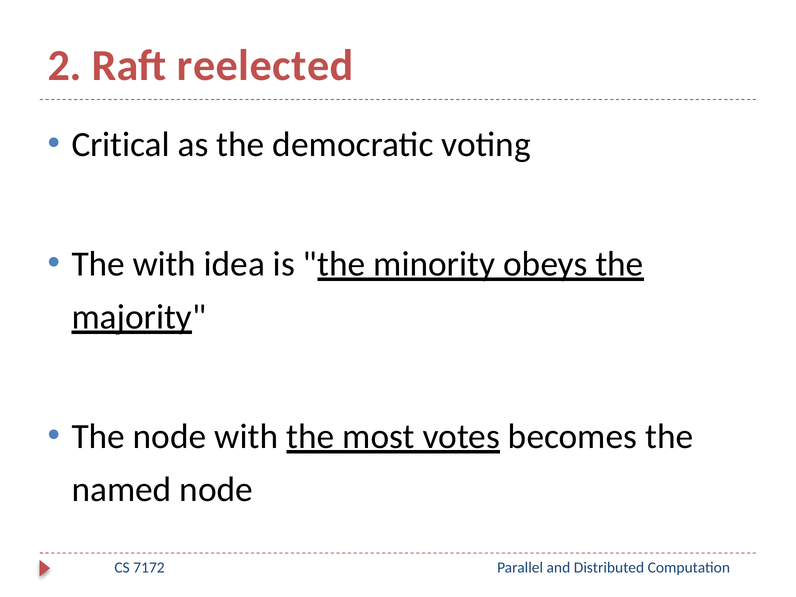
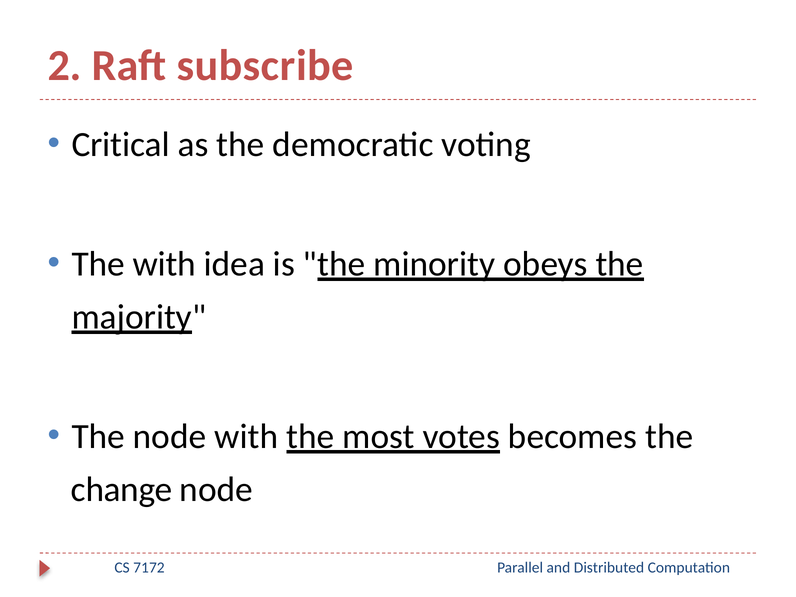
reelected: reelected -> subscribe
named: named -> change
